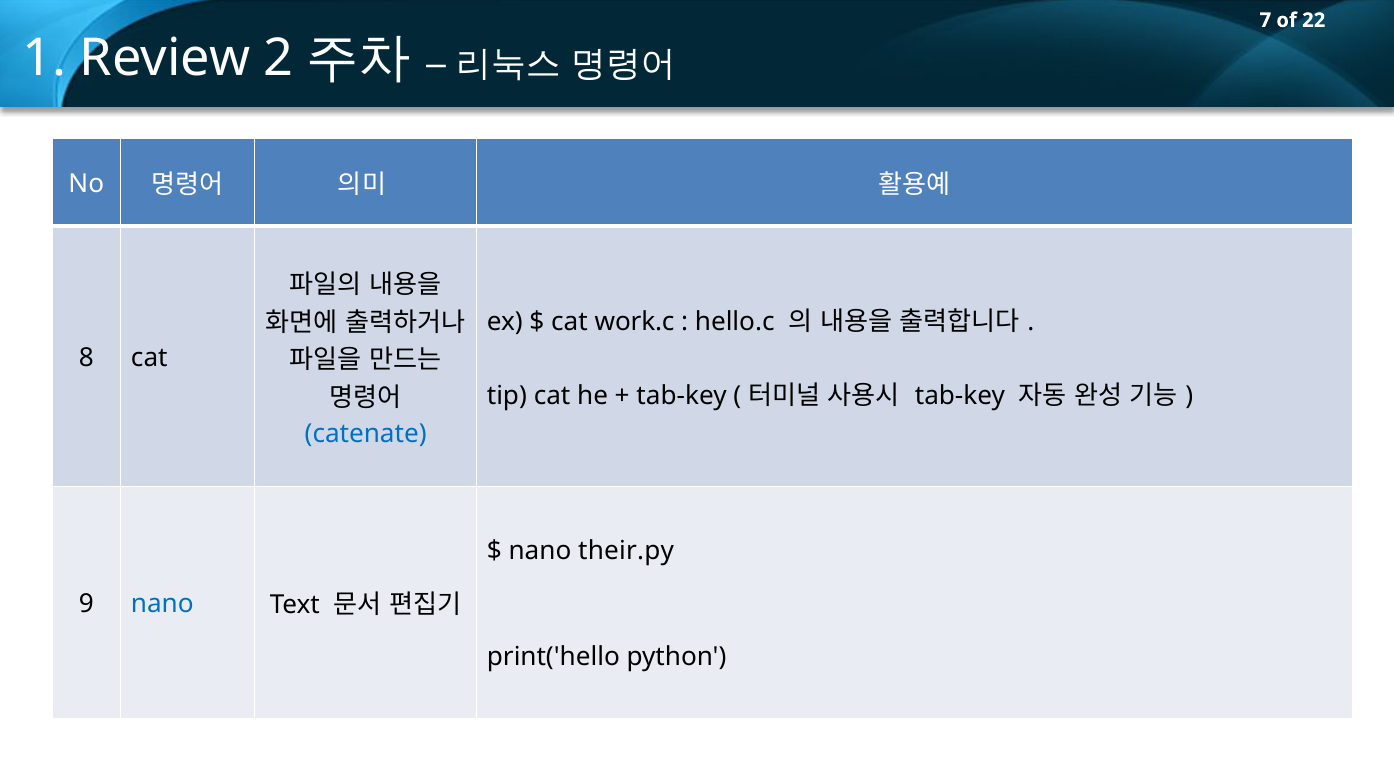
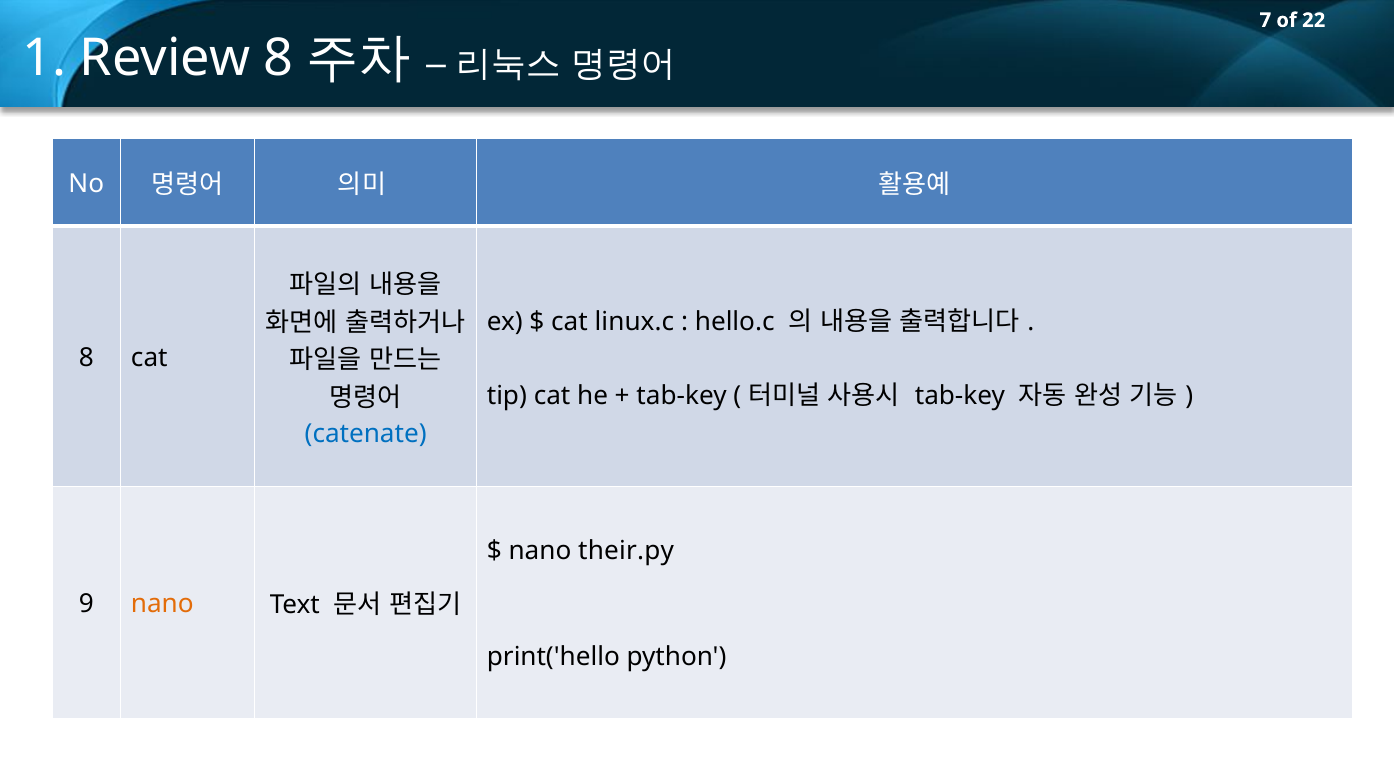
Review 2: 2 -> 8
work.c: work.c -> linux.c
nano at (162, 604) colour: blue -> orange
